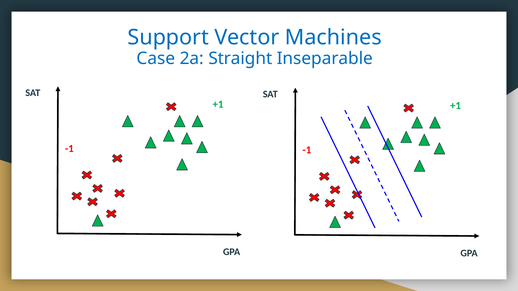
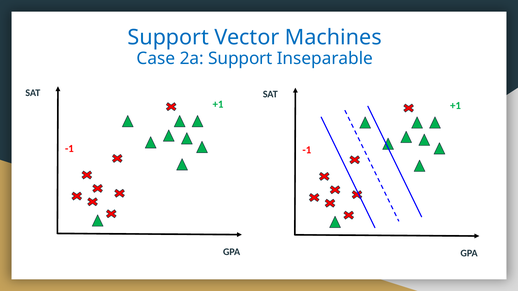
2a Straight: Straight -> Support
